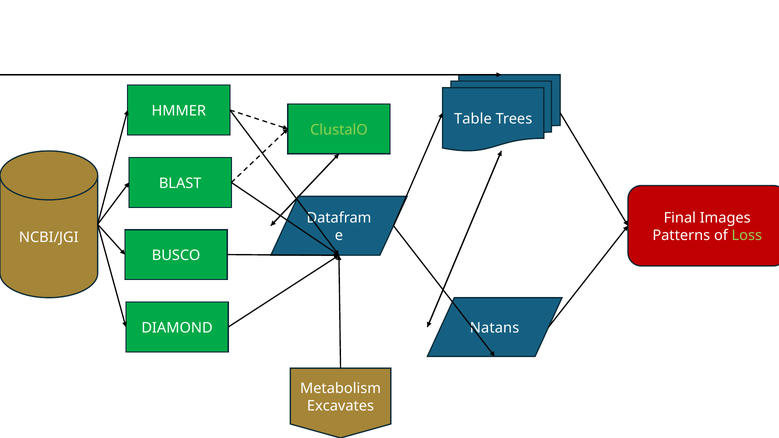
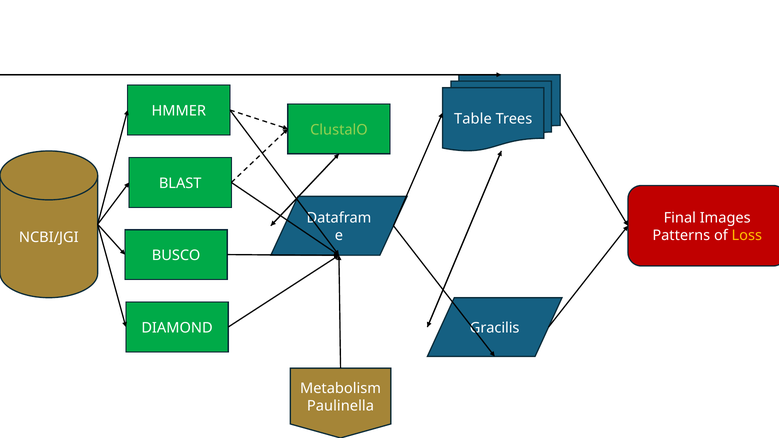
Loss colour: light green -> yellow
Natans: Natans -> Gracilis
Excavates: Excavates -> Paulinella
